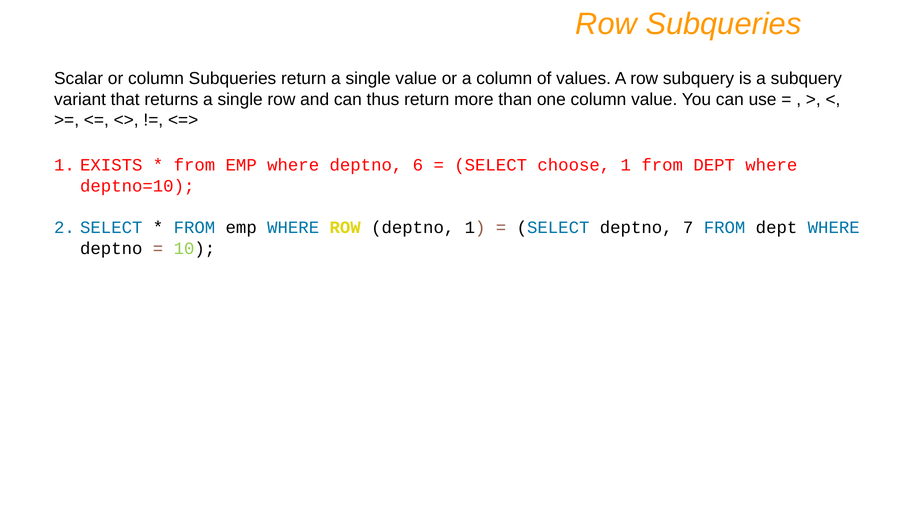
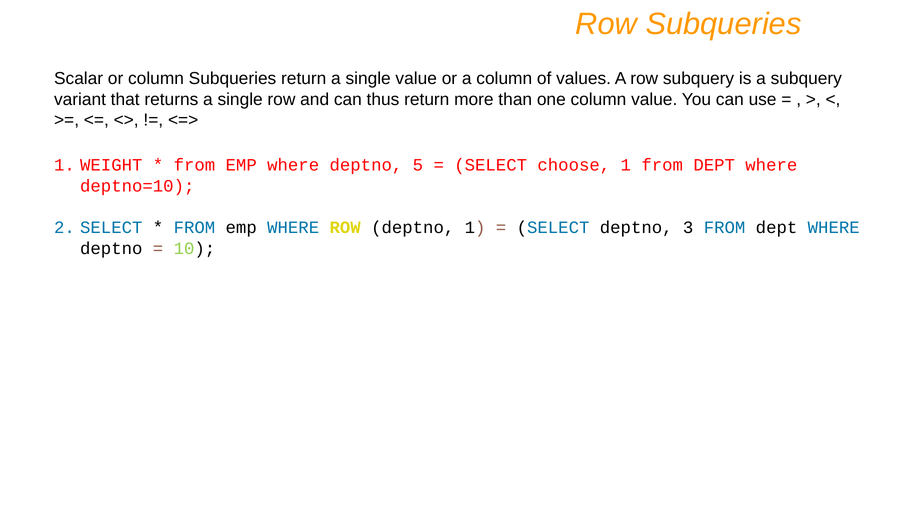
EXISTS: EXISTS -> WEIGHT
6: 6 -> 5
7: 7 -> 3
